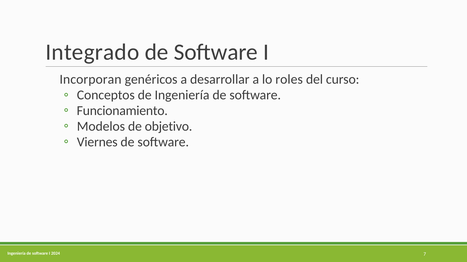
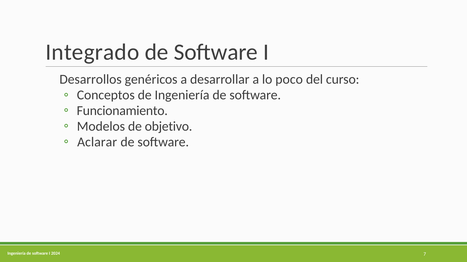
Incorporan: Incorporan -> Desarrollos
roles: roles -> poco
Viernes: Viernes -> Aclarar
